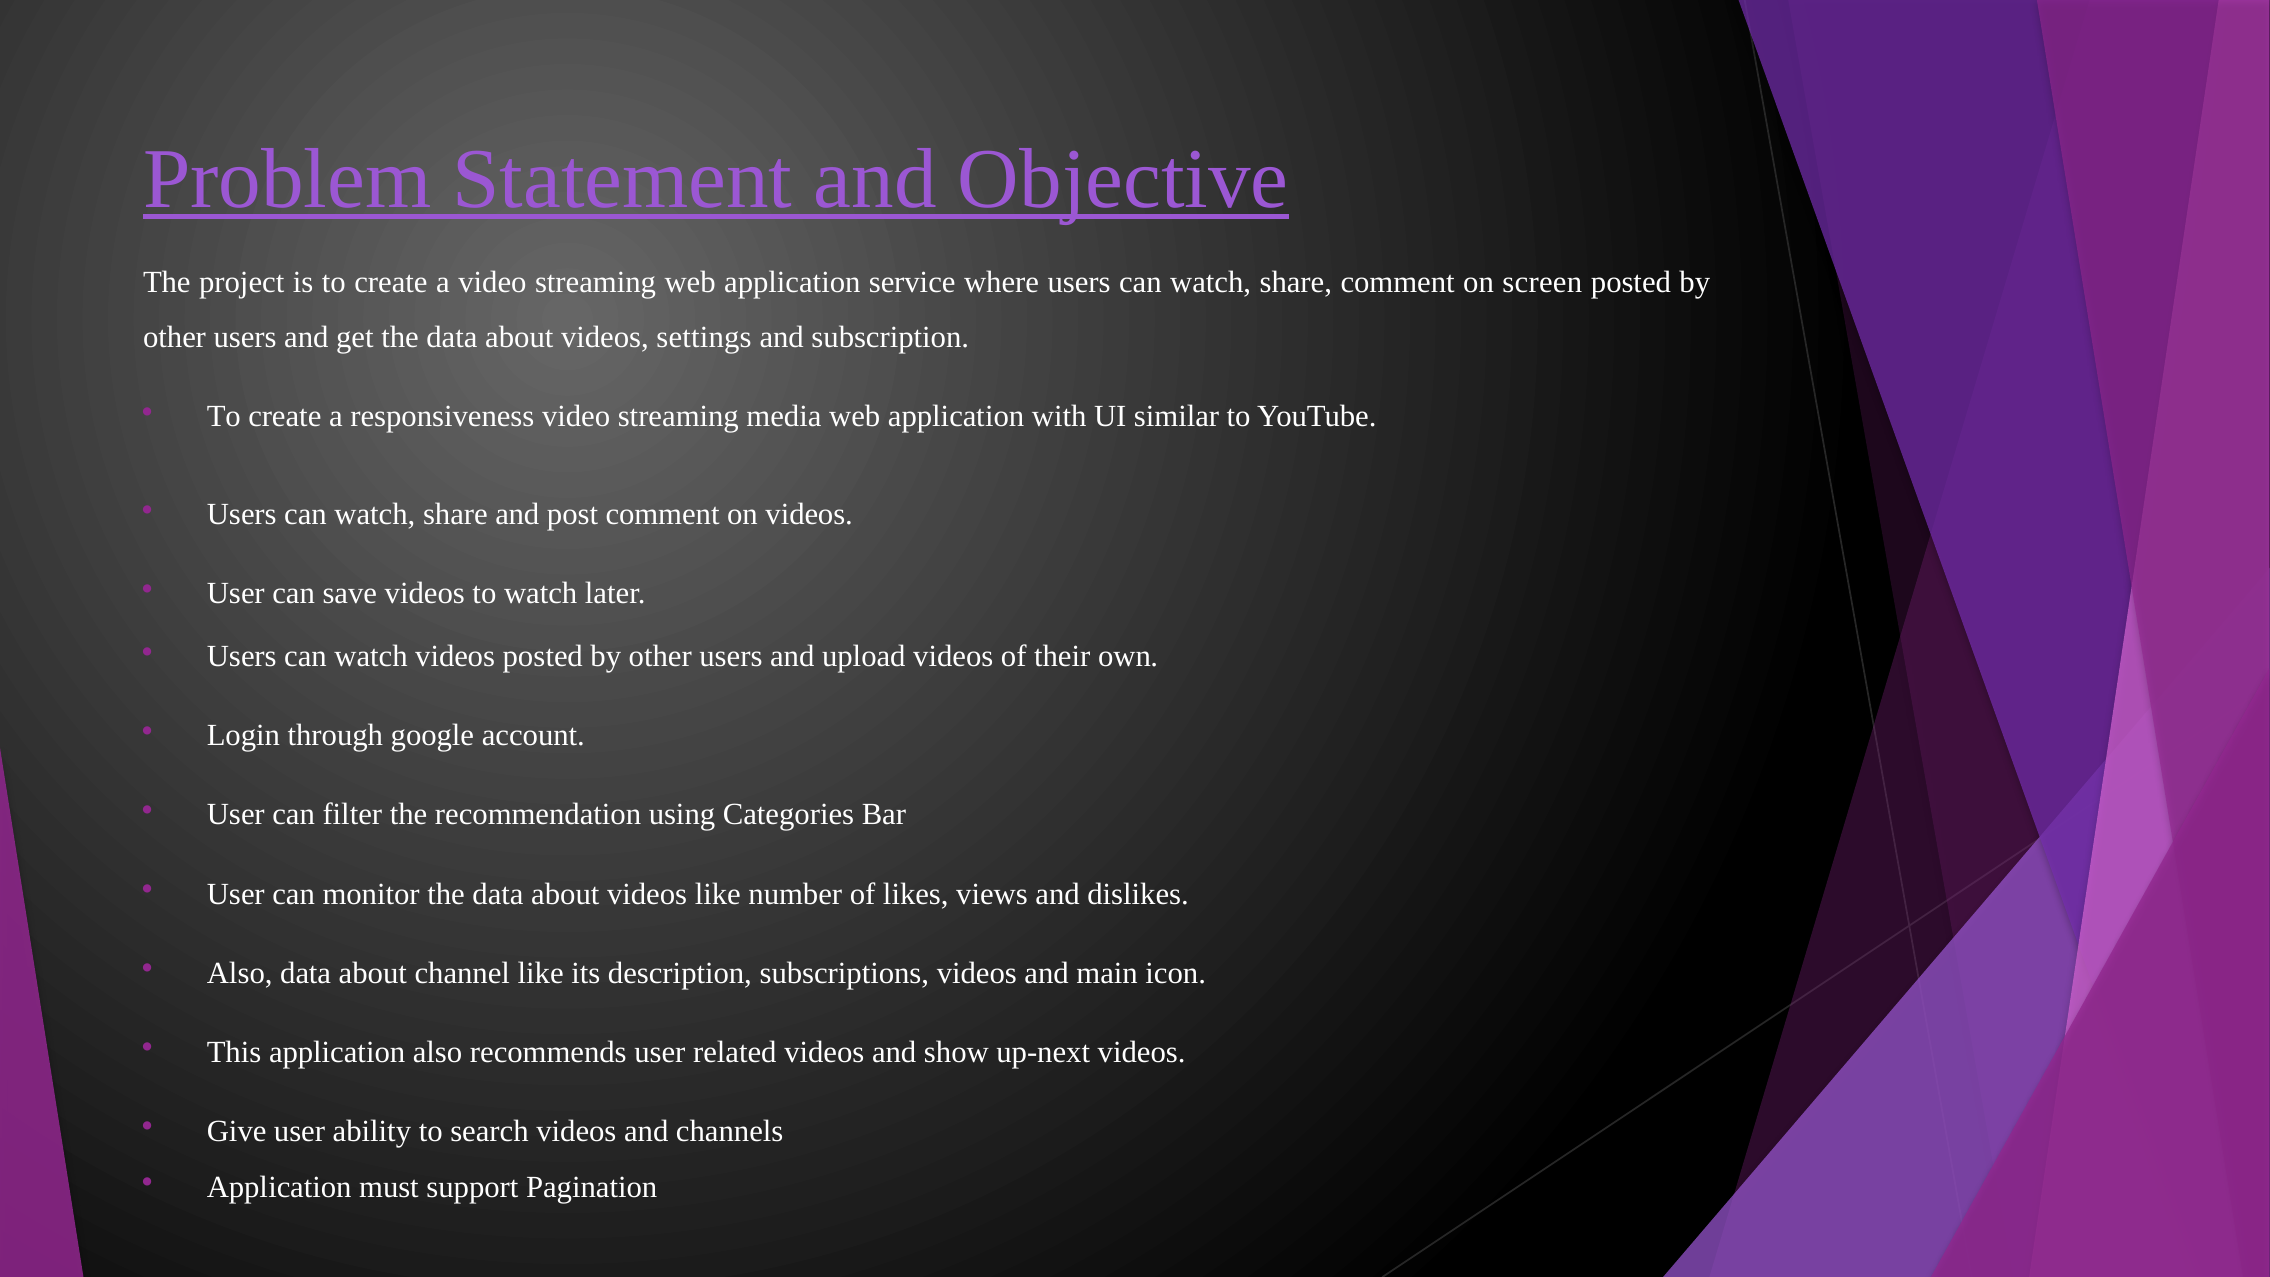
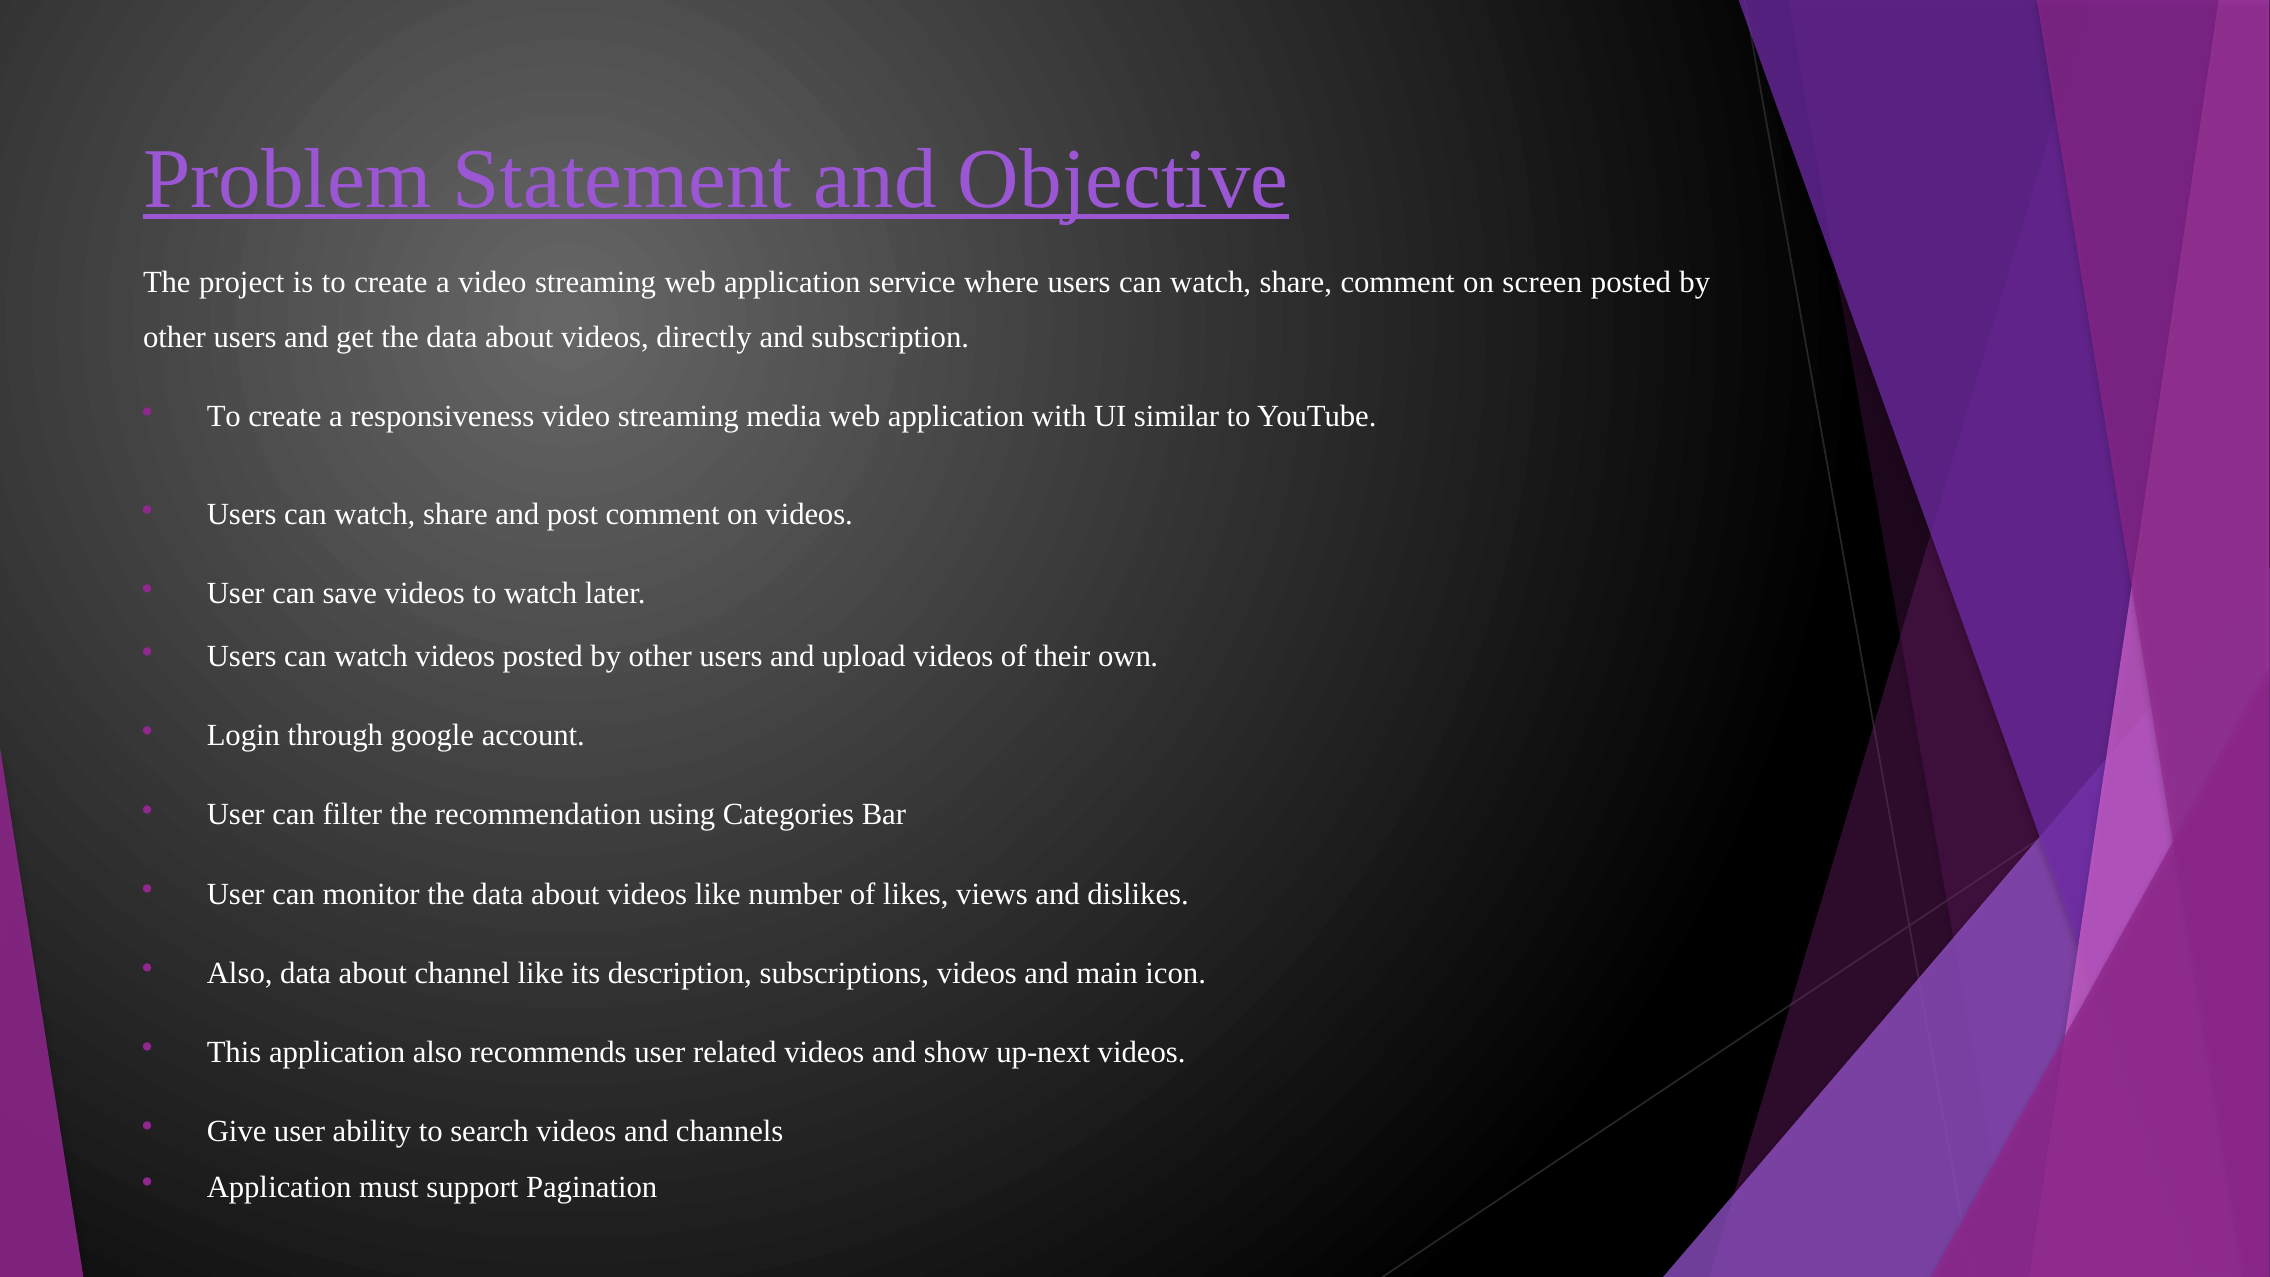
settings: settings -> directly
